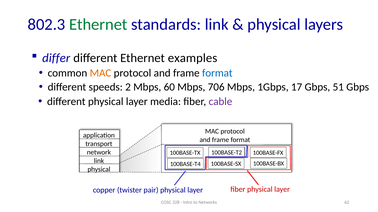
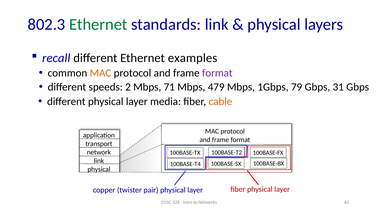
differ: differ -> recall
format at (217, 73) colour: blue -> purple
60: 60 -> 71
706: 706 -> 479
17: 17 -> 79
51: 51 -> 31
cable colour: purple -> orange
